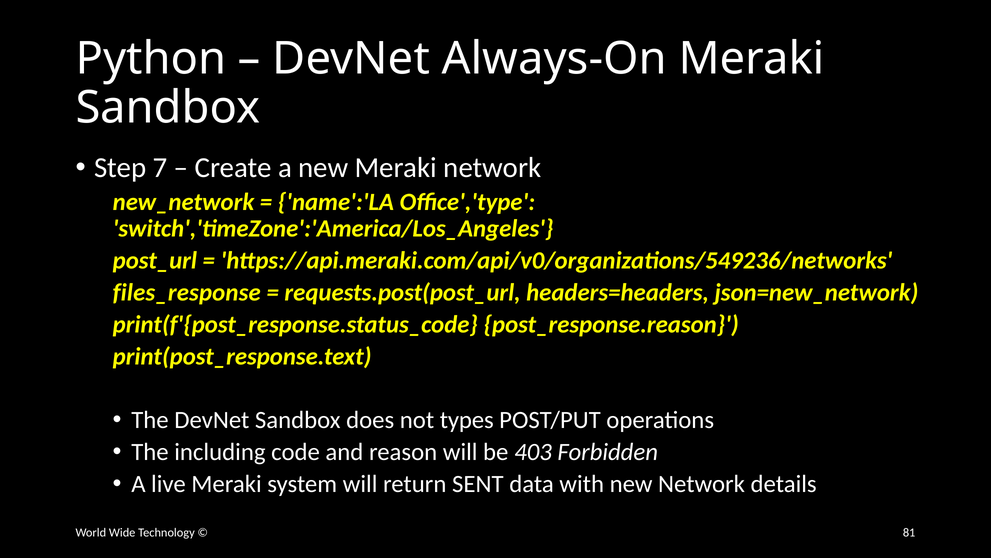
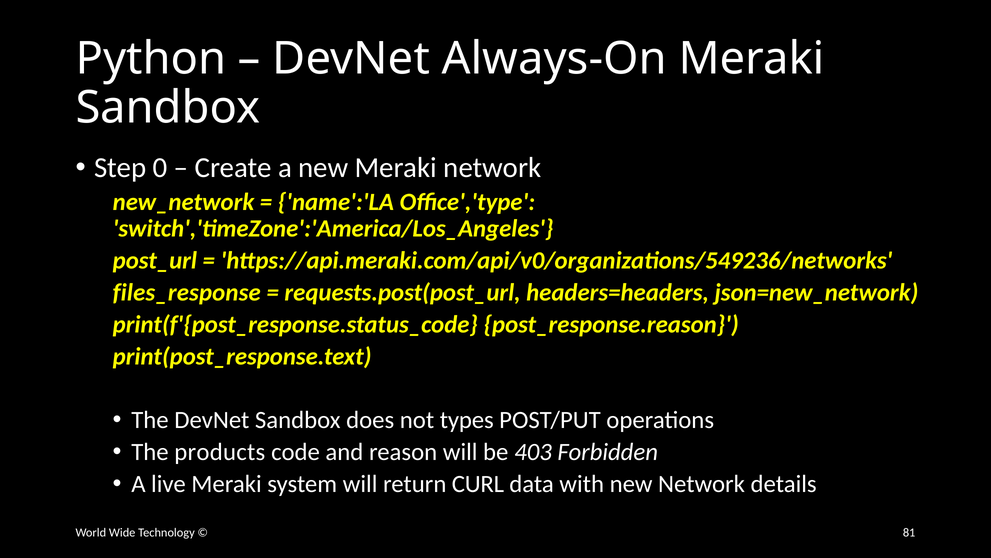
7: 7 -> 0
including: including -> products
SENT: SENT -> CURL
